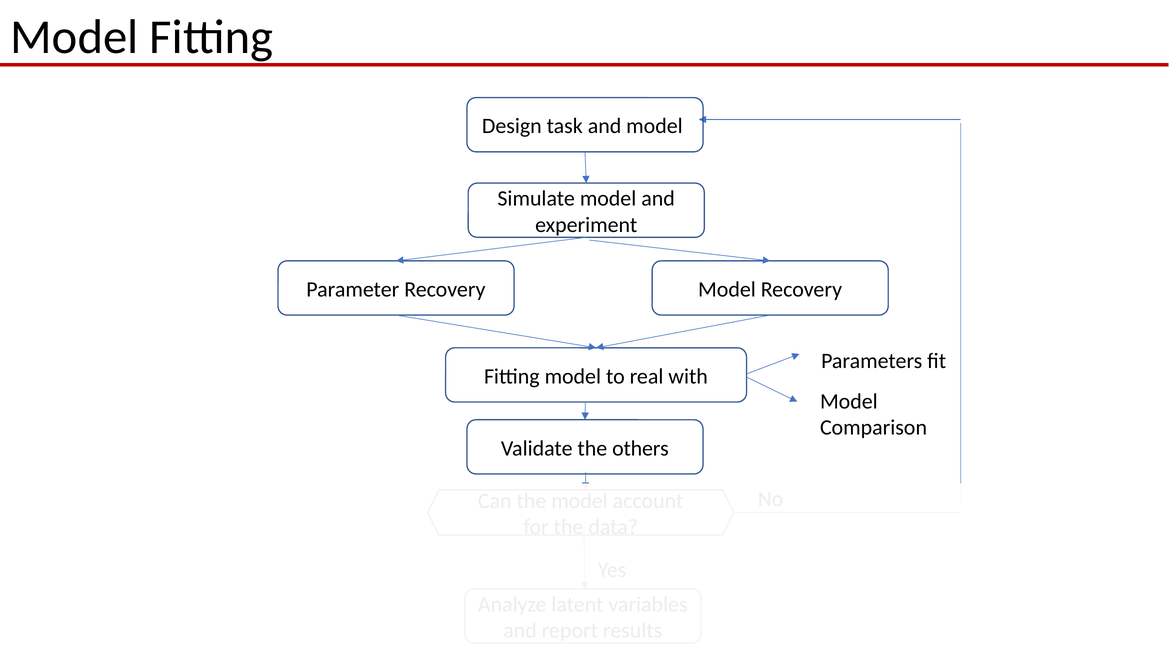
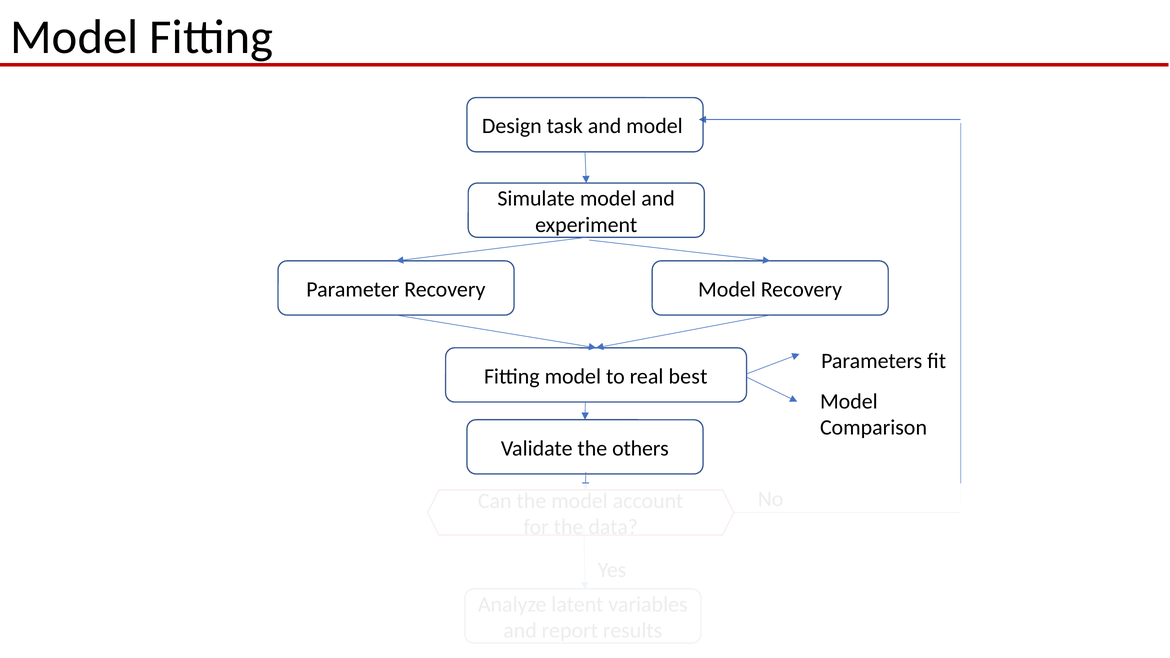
with: with -> best
